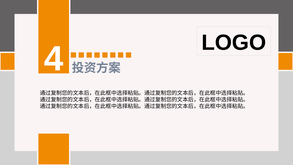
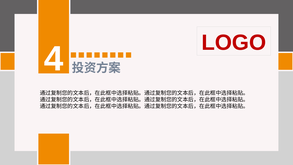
LOGO colour: black -> red
